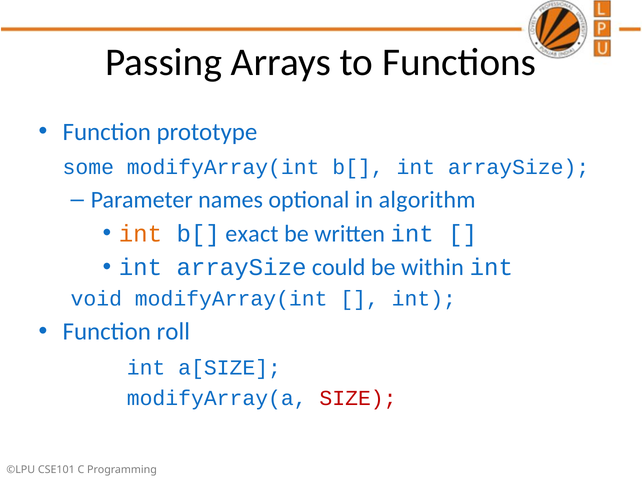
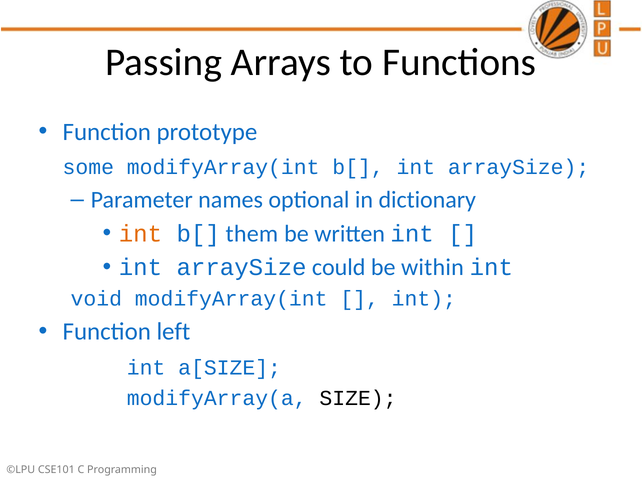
algorithm: algorithm -> dictionary
exact: exact -> them
roll: roll -> left
SIZE colour: red -> black
